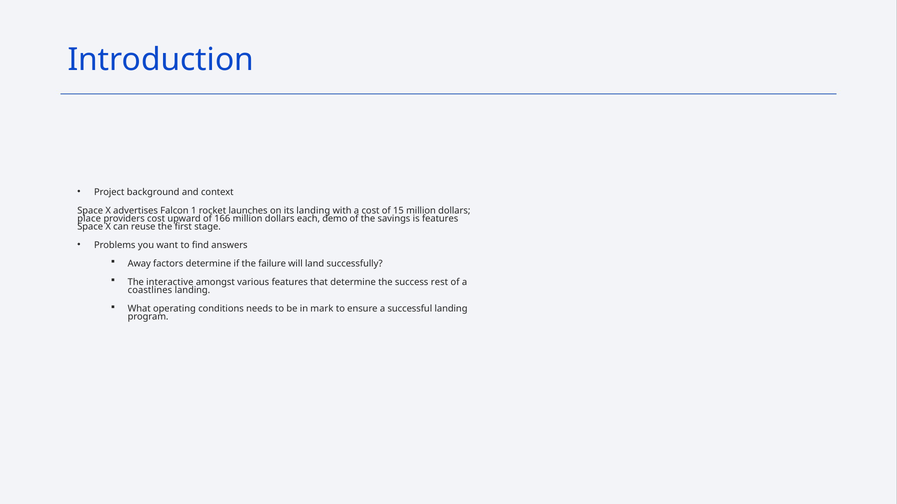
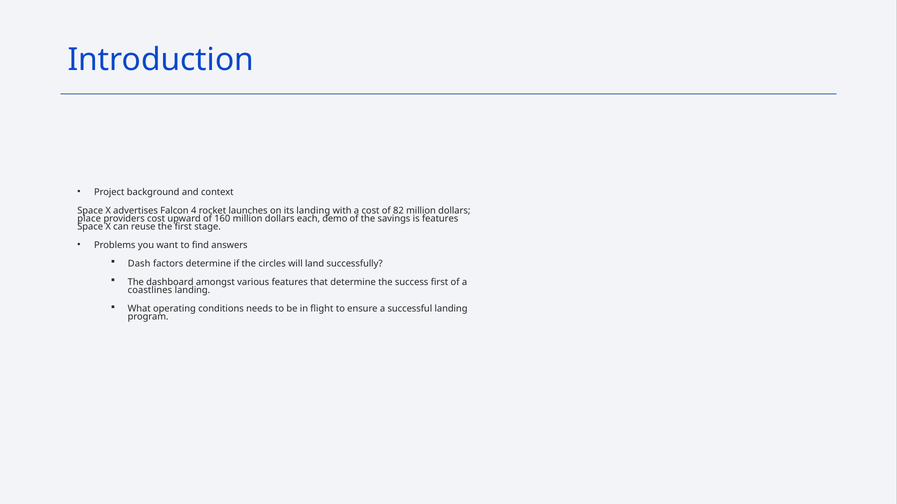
1: 1 -> 4
15: 15 -> 82
166: 166 -> 160
Away: Away -> Dash
failure: failure -> circles
interactive: interactive -> dashboard
success rest: rest -> first
mark: mark -> flight
